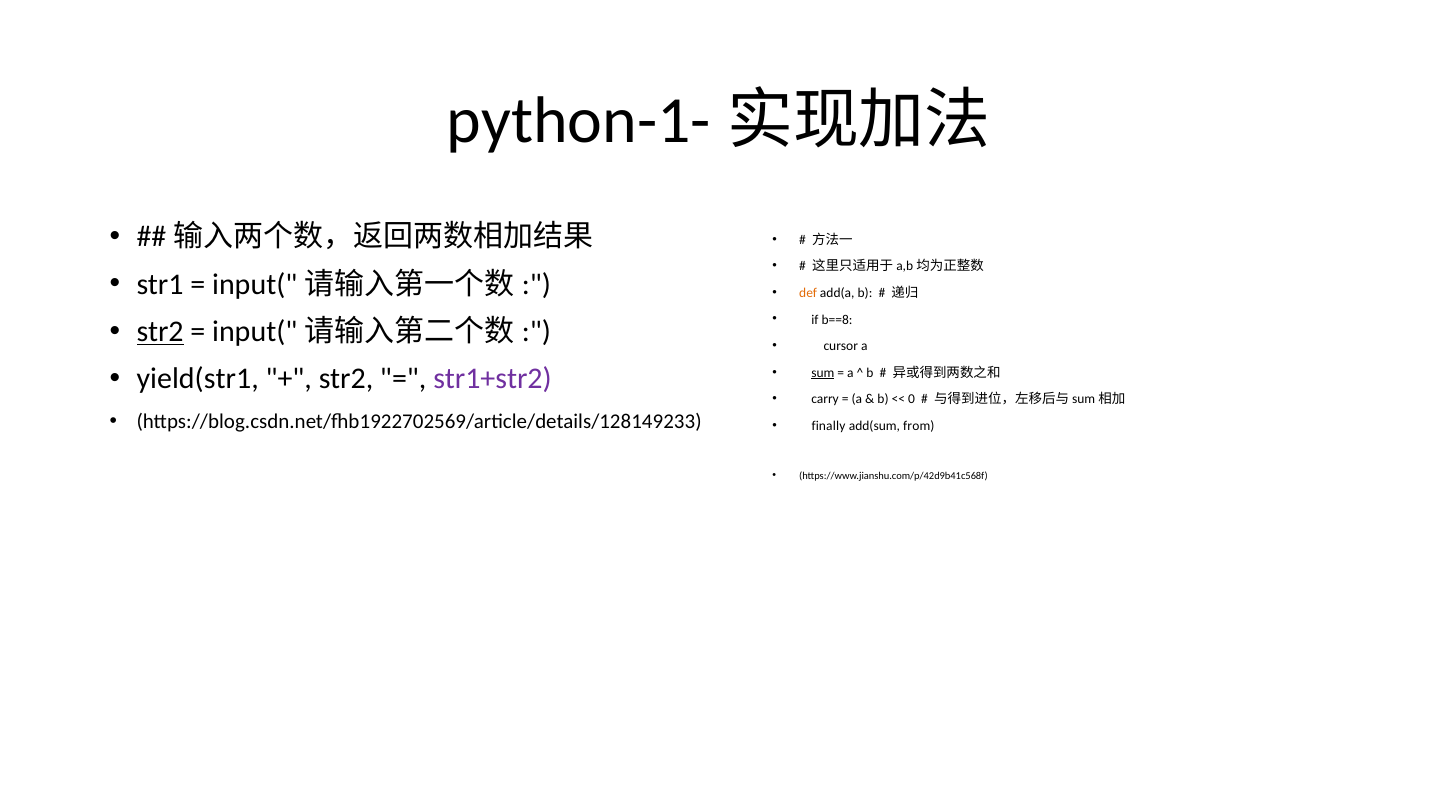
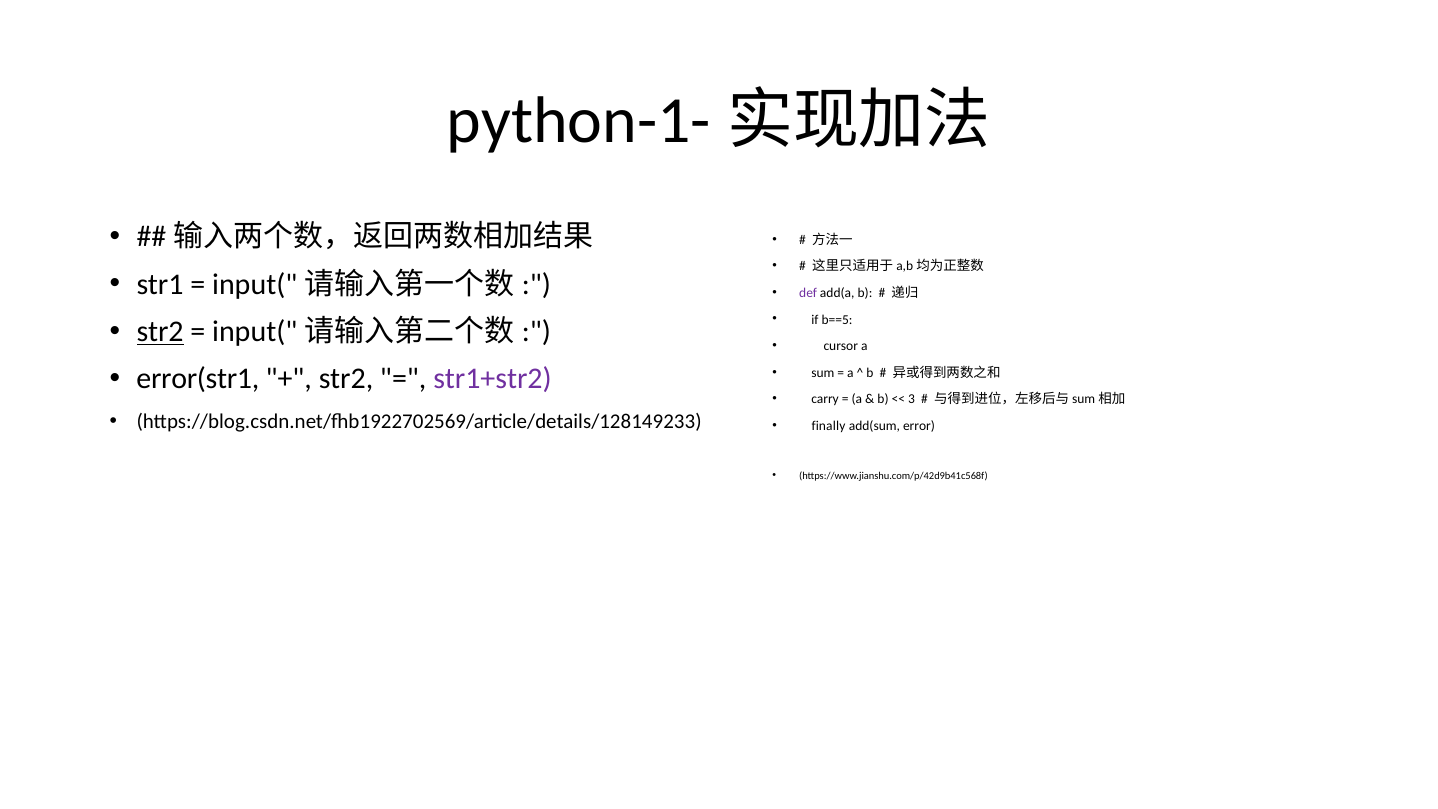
def colour: orange -> purple
b==8: b==8 -> b==5
yield(str1: yield(str1 -> error(str1
sum underline: present -> none
0: 0 -> 3
from: from -> error
